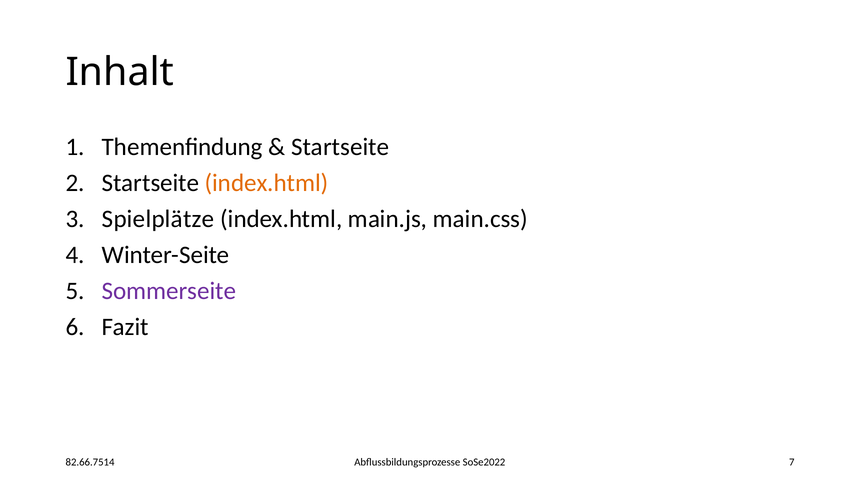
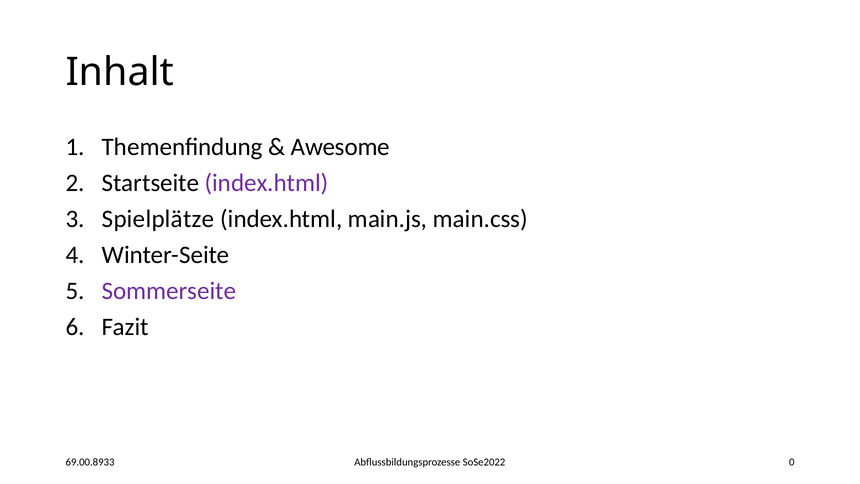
Startseite at (340, 147): Startseite -> Awesome
index.html at (267, 183) colour: orange -> purple
82.66.7514: 82.66.7514 -> 69.00.8933
7: 7 -> 0
